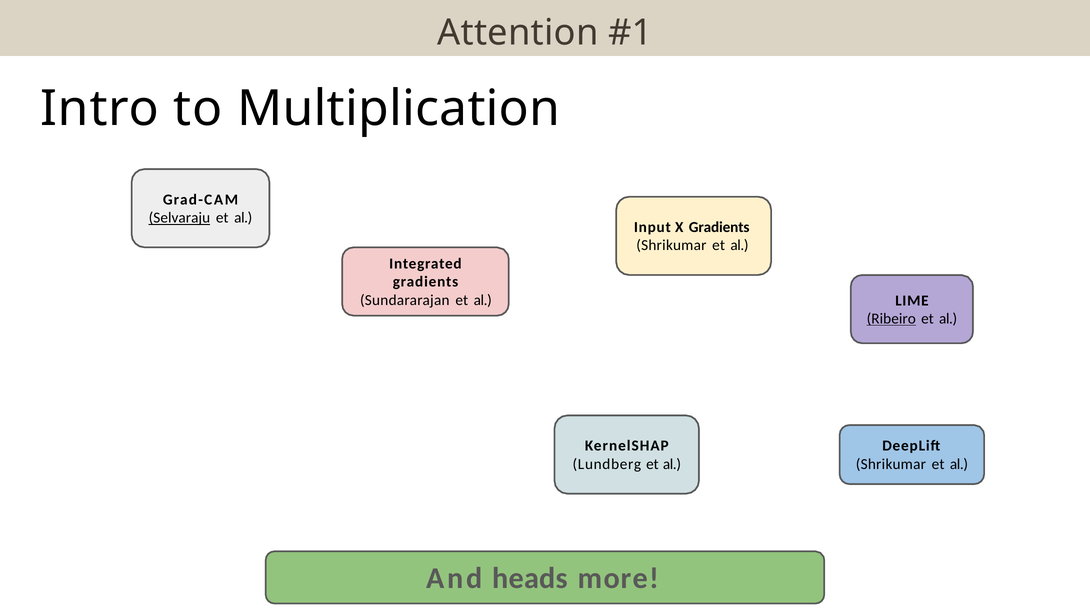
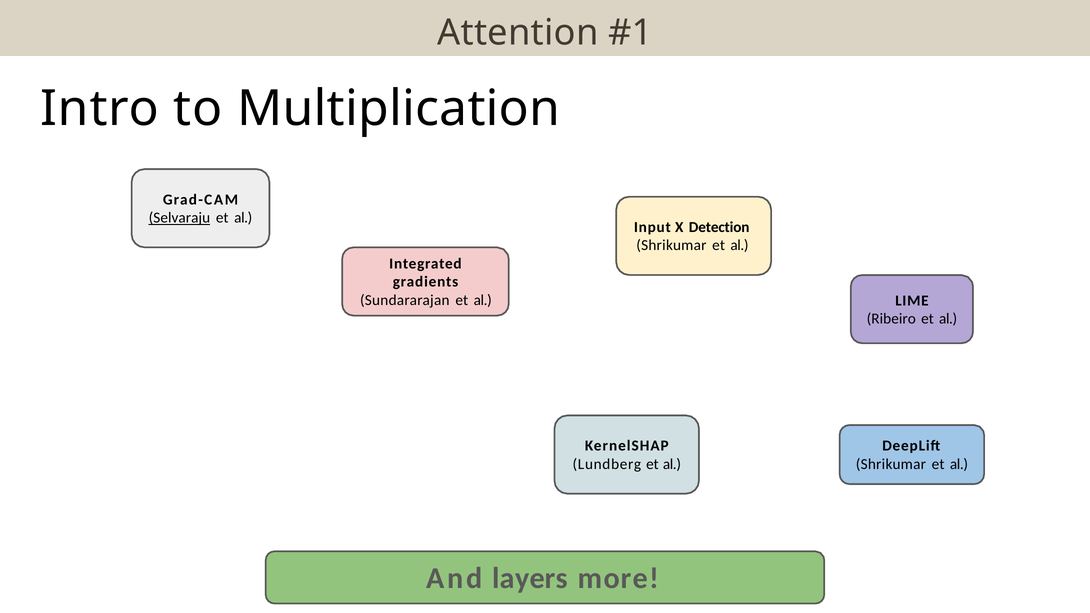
X Gradients: Gradients -> Detection
Ribeiro underline: present -> none
heads: heads -> layers
